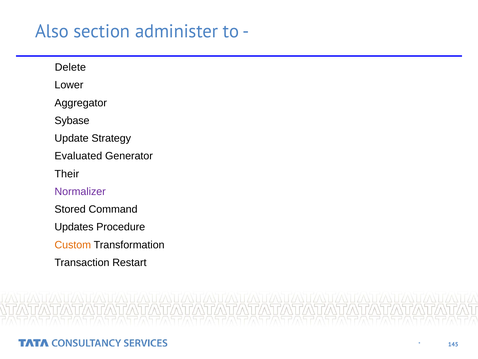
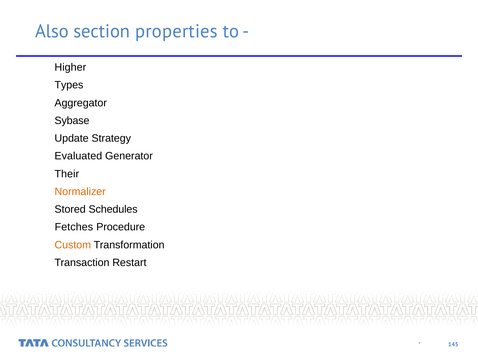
administer: administer -> properties
Delete: Delete -> Higher
Lower: Lower -> Types
Normalizer colour: purple -> orange
Command: Command -> Schedules
Updates: Updates -> Fetches
